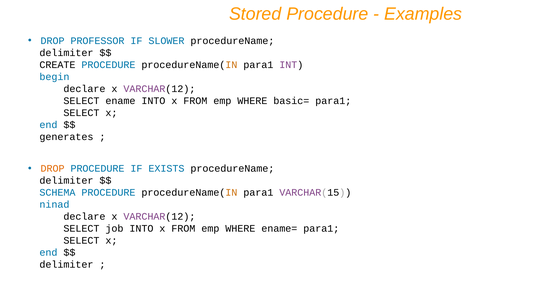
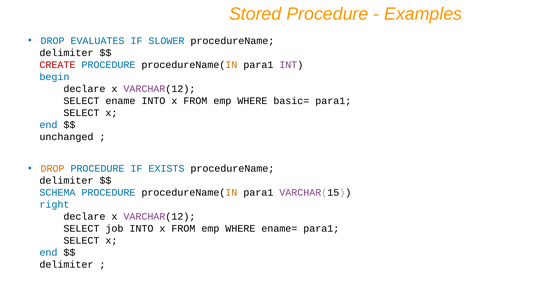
PROFESSOR: PROFESSOR -> EVALUATES
CREATE colour: black -> red
generates: generates -> unchanged
ninad: ninad -> right
